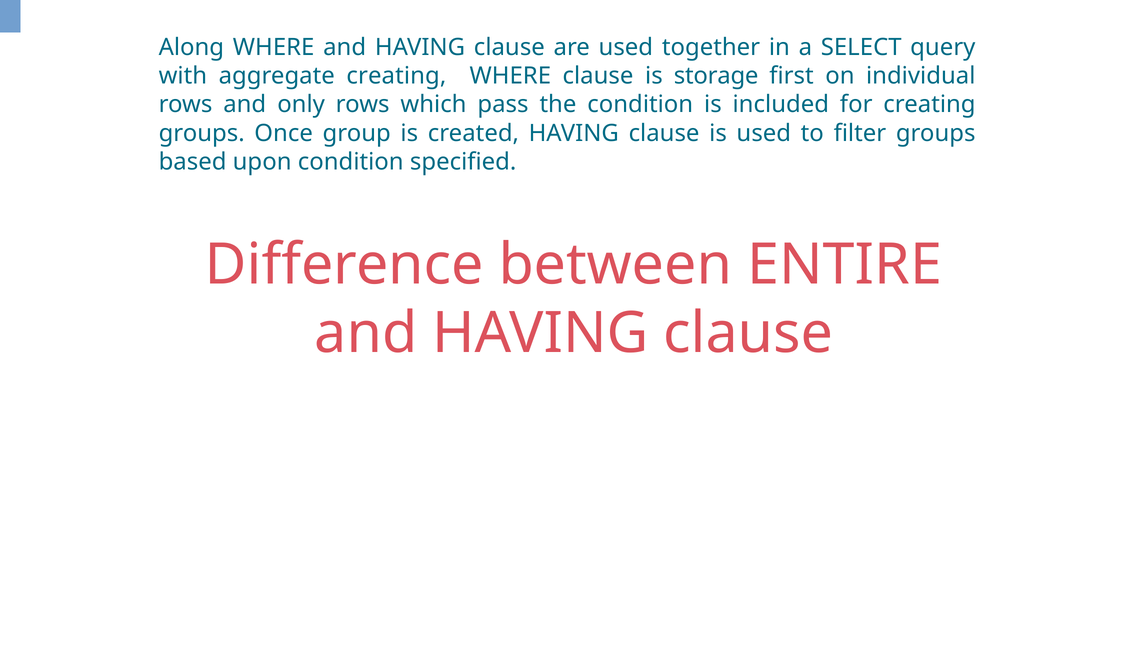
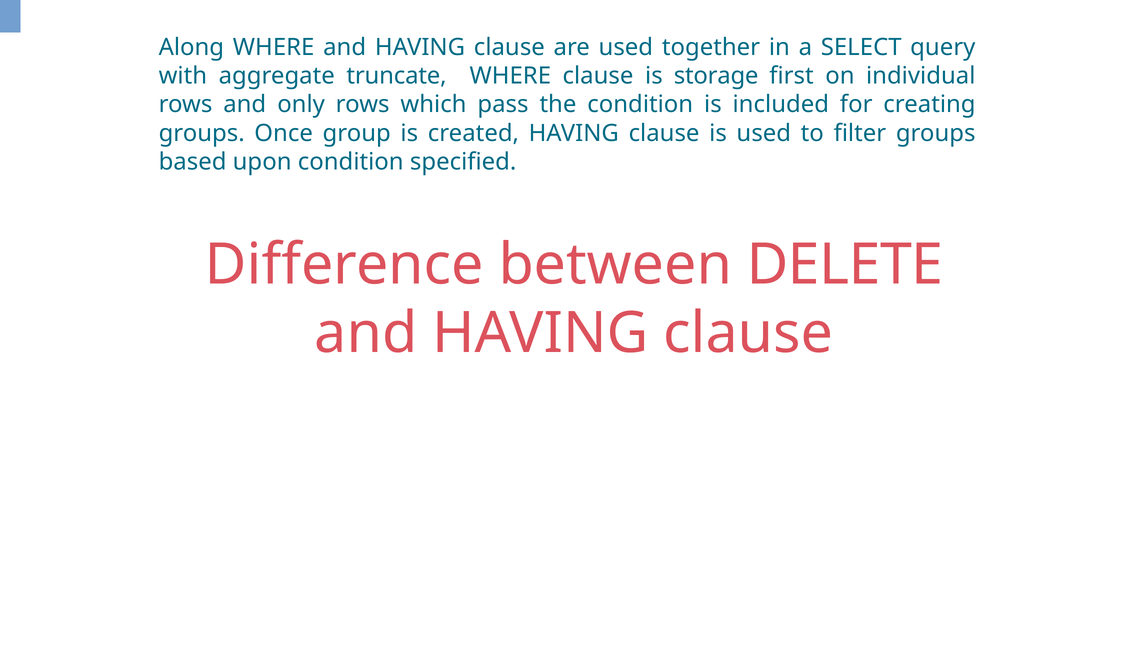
aggregate creating: creating -> truncate
ENTIRE: ENTIRE -> DELETE
